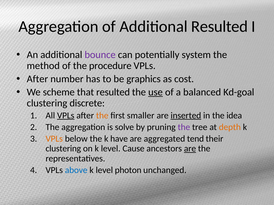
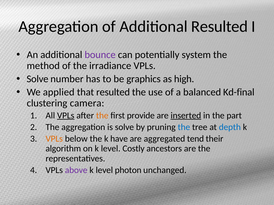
procedure: procedure -> irradiance
After at (37, 79): After -> Solve
cost: cost -> high
scheme: scheme -> applied
use underline: present -> none
Kd-goal: Kd-goal -> Kd-final
discrete: discrete -> camera
smaller: smaller -> provide
idea: idea -> part
the at (184, 127) colour: purple -> blue
depth colour: orange -> blue
clustering at (63, 149): clustering -> algorithm
Cause: Cause -> Costly
are at (190, 149) underline: present -> none
above colour: blue -> purple
